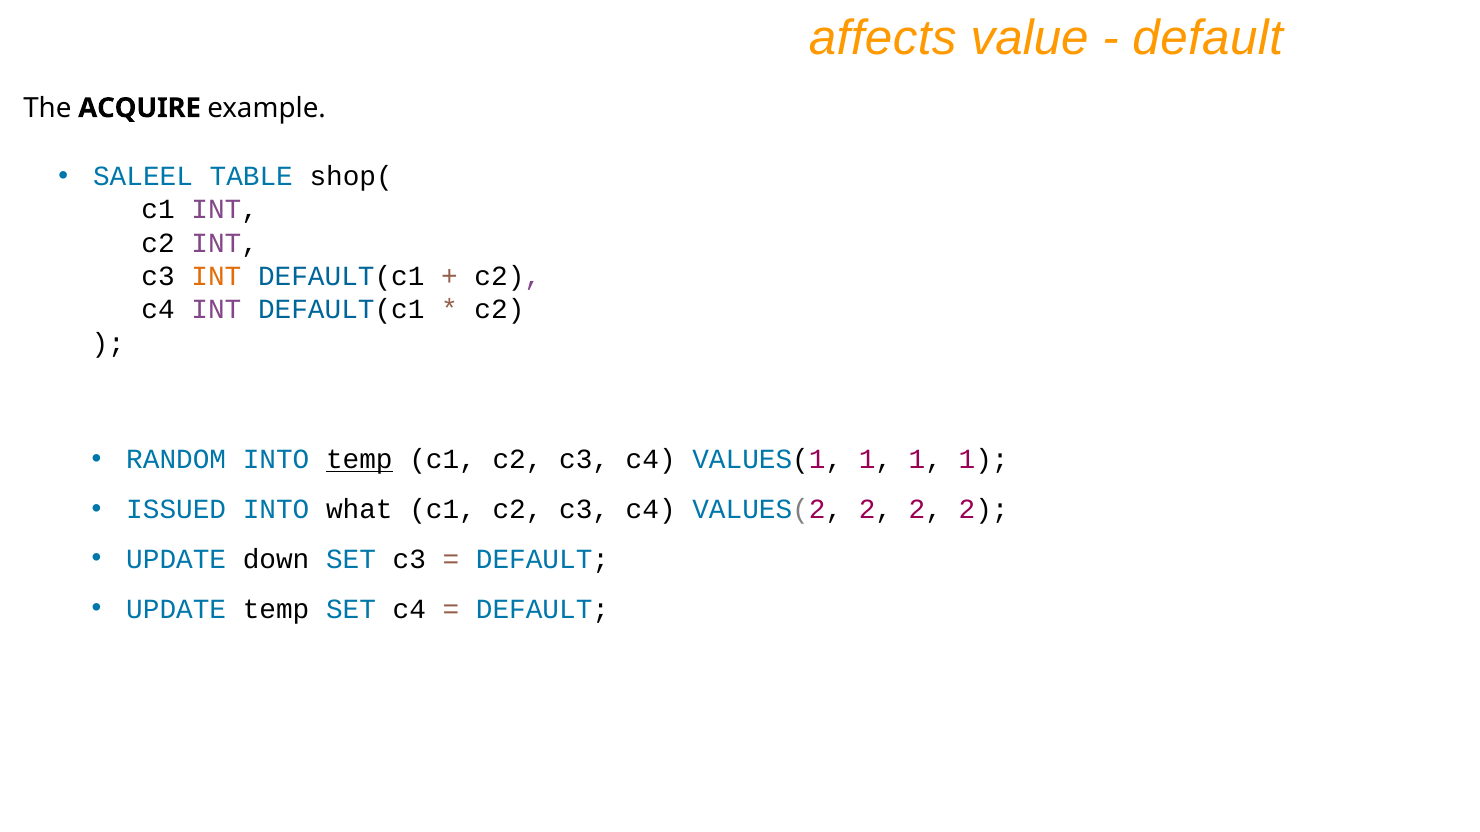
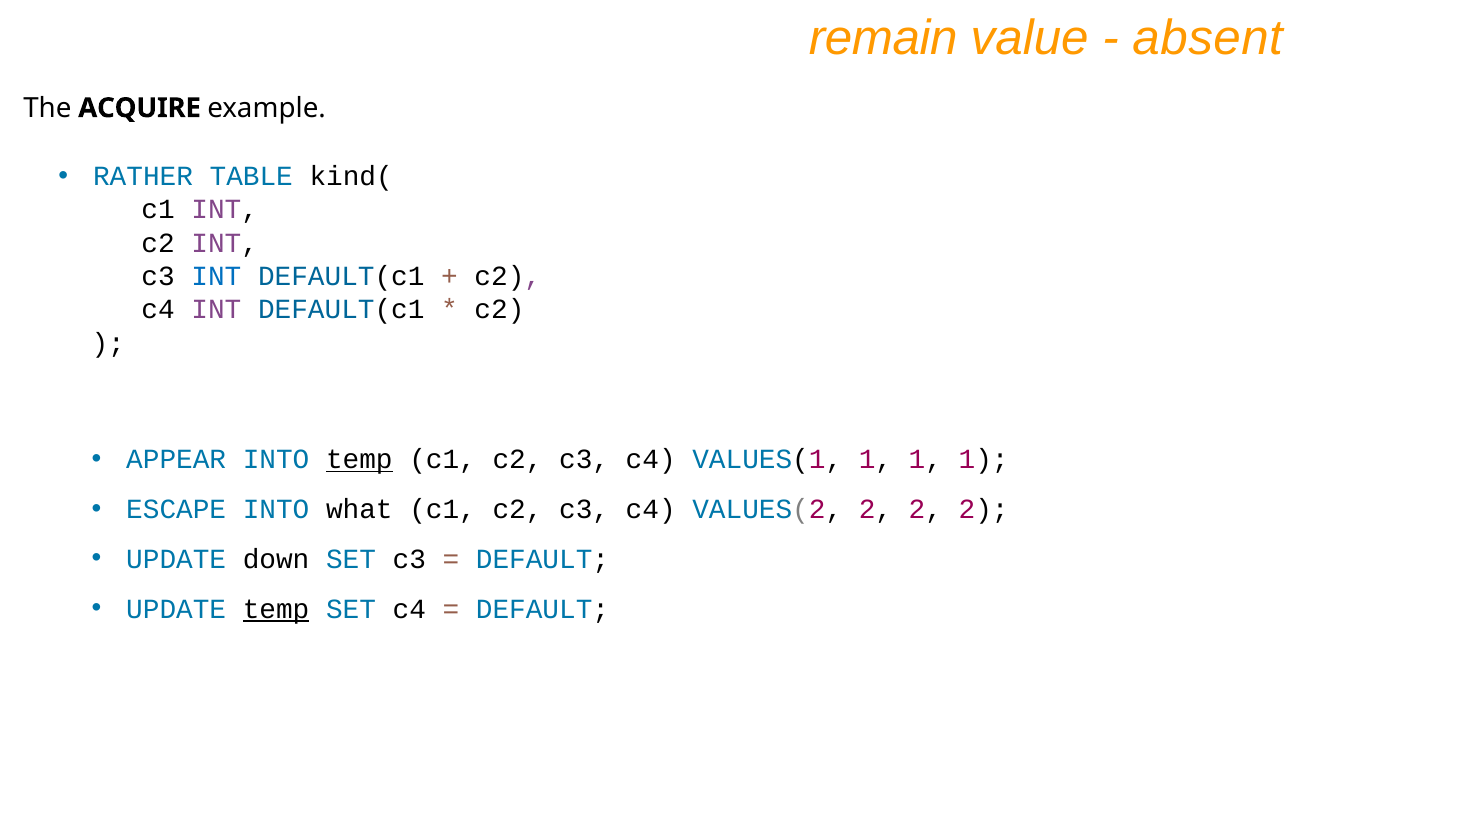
affects: affects -> remain
default at (1208, 39): default -> absent
SALEEL: SALEEL -> RATHER
shop(: shop( -> kind(
INT at (216, 277) colour: orange -> blue
RANDOM: RANDOM -> APPEAR
ISSUED: ISSUED -> ESCAPE
temp at (276, 610) underline: none -> present
